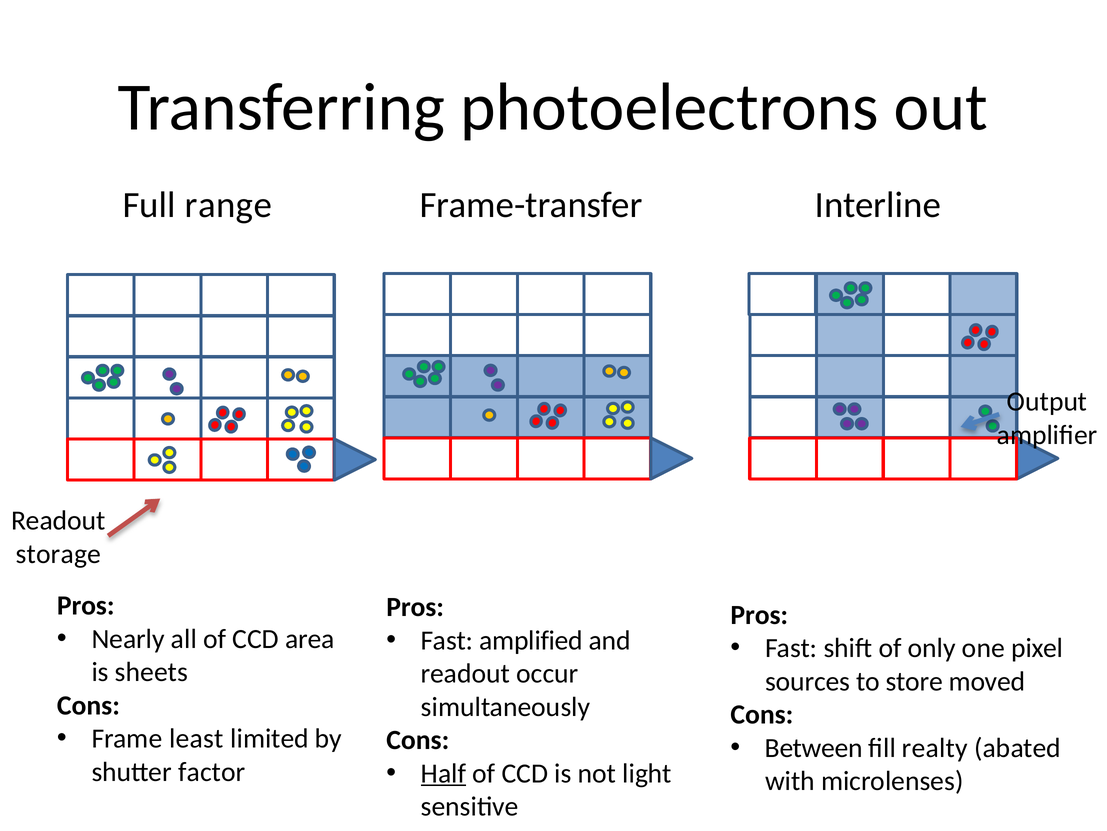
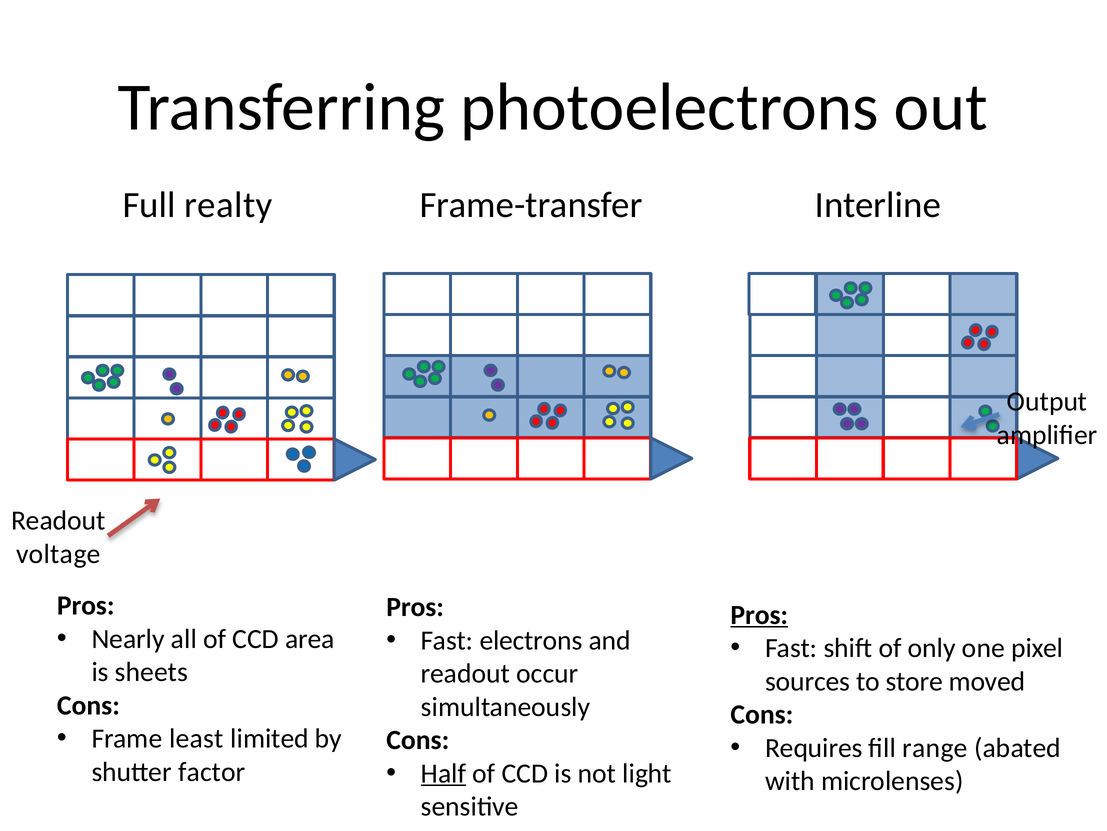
range: range -> realty
storage: storage -> voltage
Pros at (759, 614) underline: none -> present
amplified: amplified -> electrons
Between: Between -> Requires
realty: realty -> range
